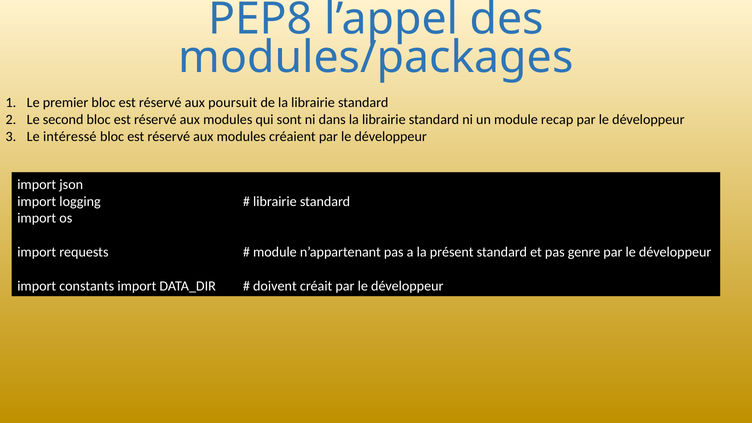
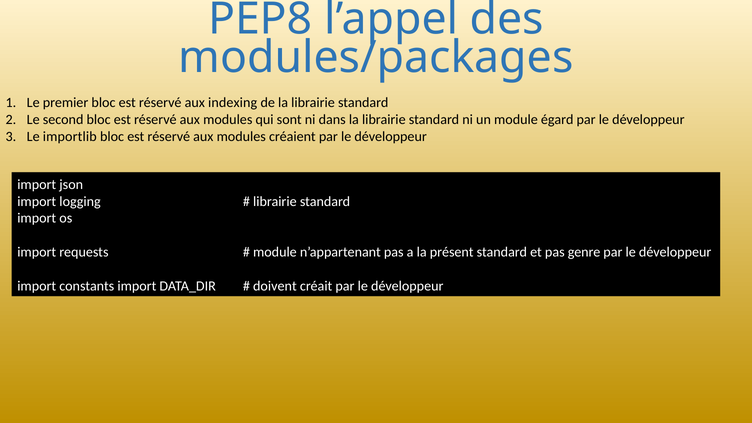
poursuit: poursuit -> indexing
recap: recap -> égard
intéressé: intéressé -> importlib
